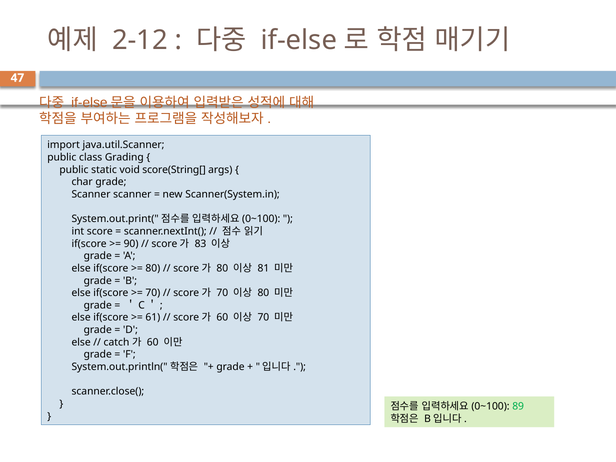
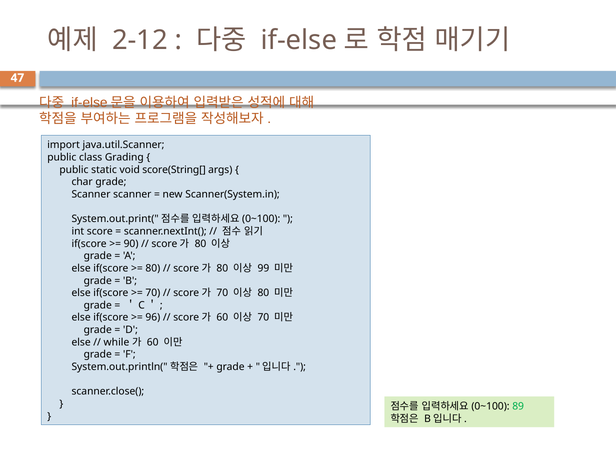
83 at (201, 244): 83 -> 80
81: 81 -> 99
61: 61 -> 96
catch: catch -> while
